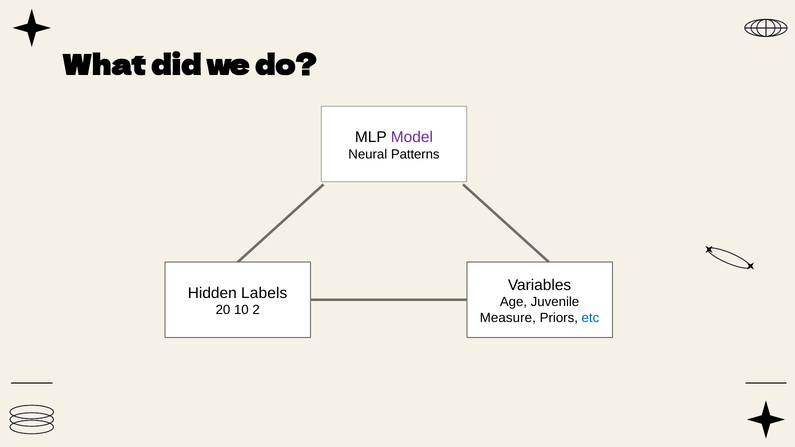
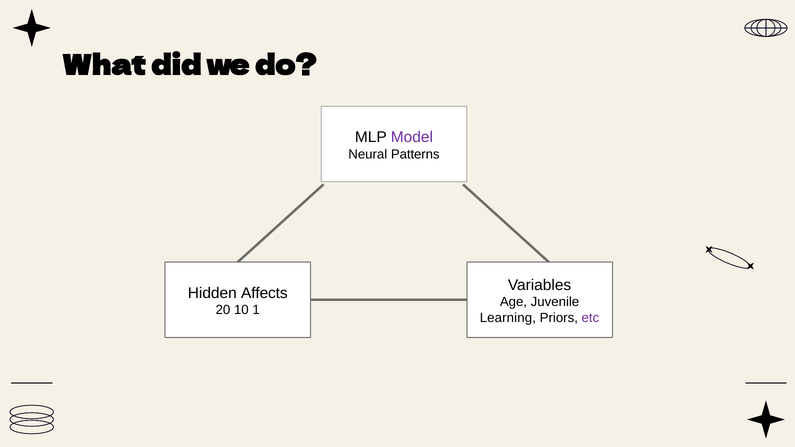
Labels: Labels -> Affects
2: 2 -> 1
Measure: Measure -> Learning
etc colour: blue -> purple
